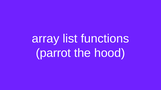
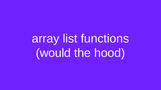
parrot: parrot -> would
